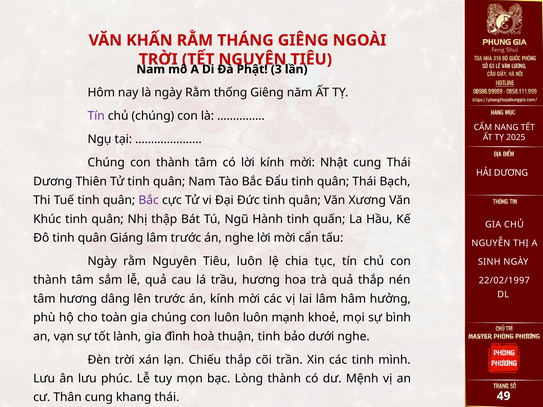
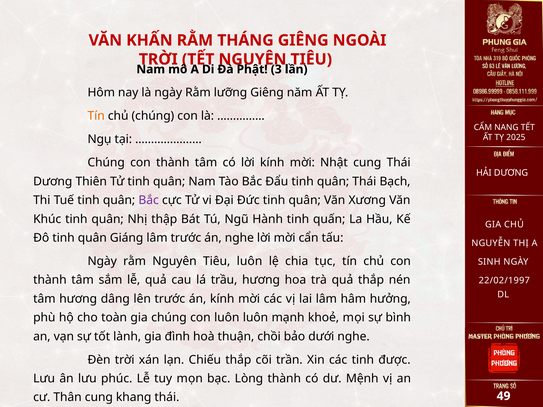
thống: thống -> lưỡng
Tín at (96, 116) colour: purple -> orange
thuận tinh: tinh -> chồi
mình: mình -> được
